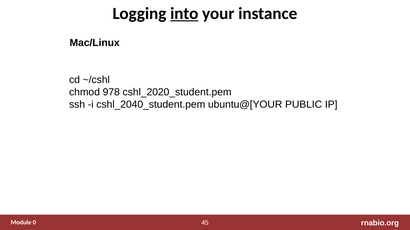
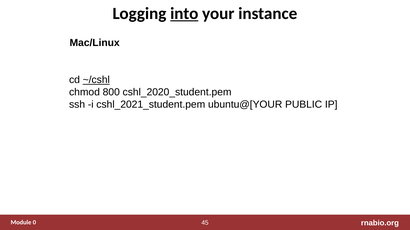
~/cshl underline: none -> present
978: 978 -> 800
cshl_2040_student.pem: cshl_2040_student.pem -> cshl_2021_student.pem
